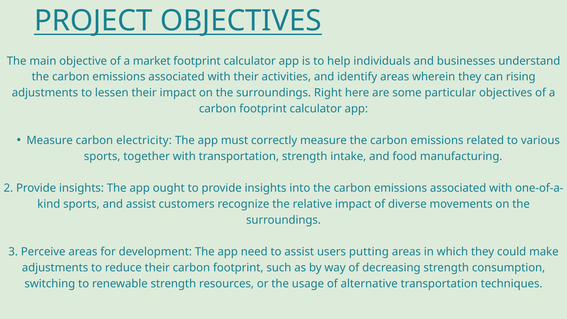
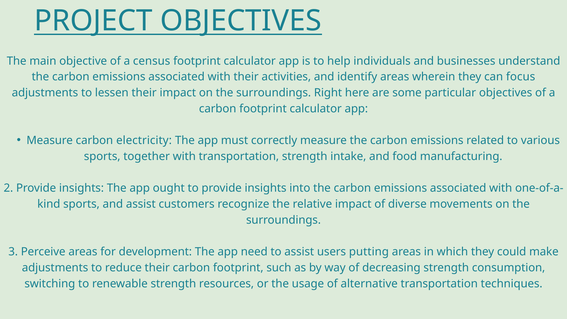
market: market -> census
rising: rising -> focus
